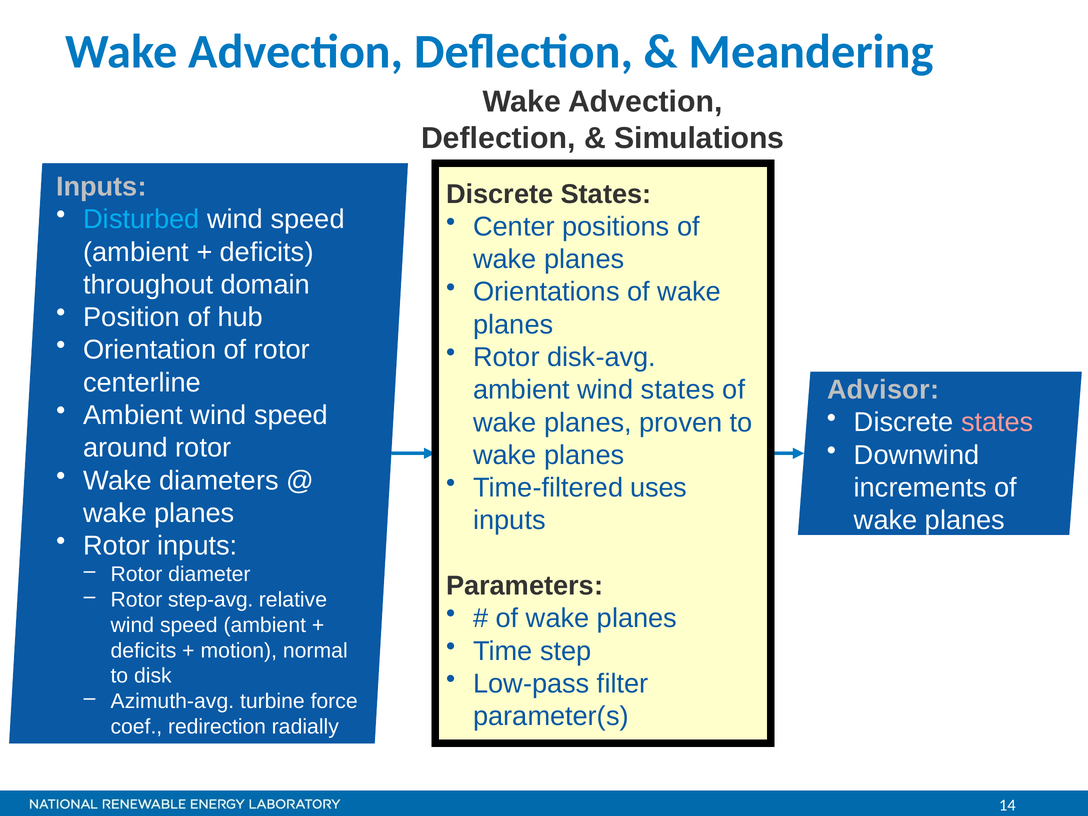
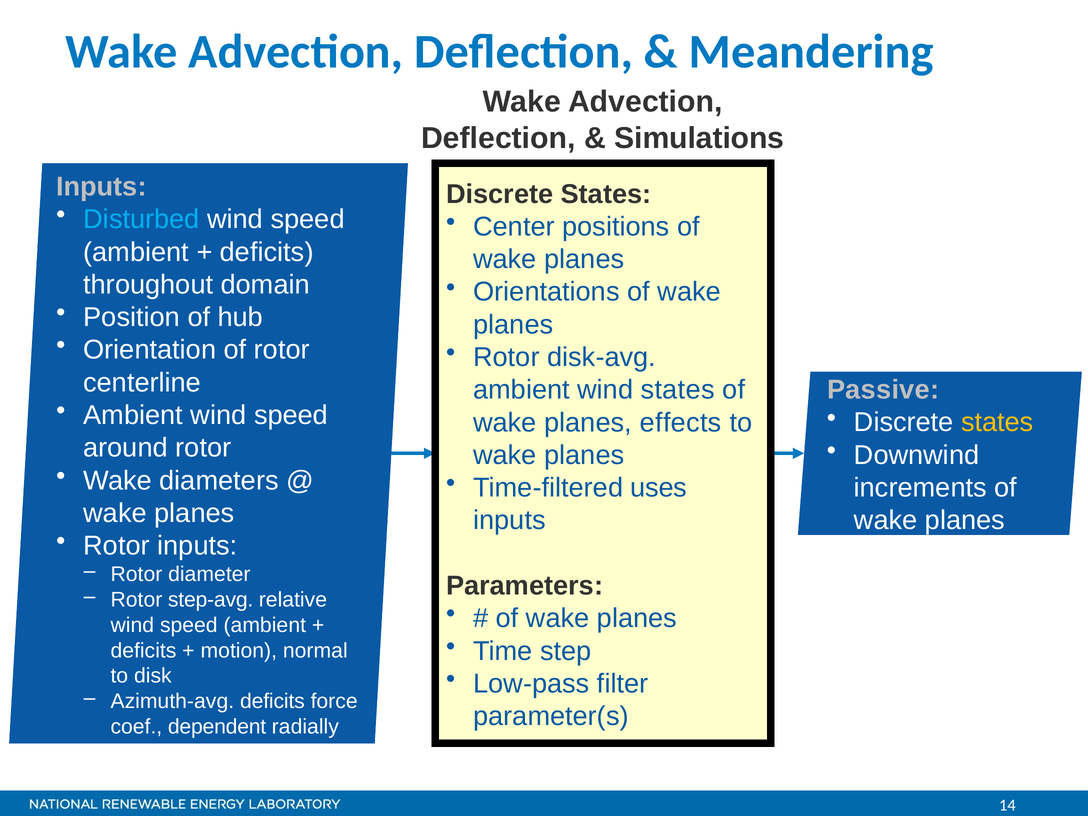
Advisor: Advisor -> Passive
states at (997, 422) colour: pink -> yellow
proven: proven -> effects
Azimuth-avg turbine: turbine -> deficits
redirection: redirection -> dependent
